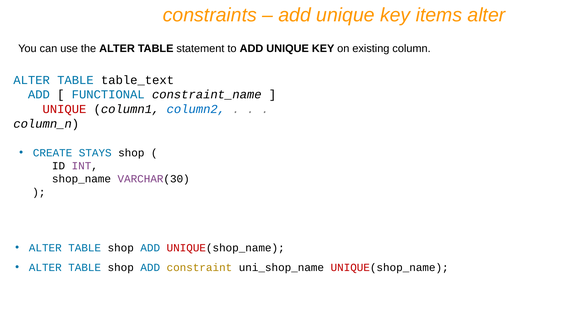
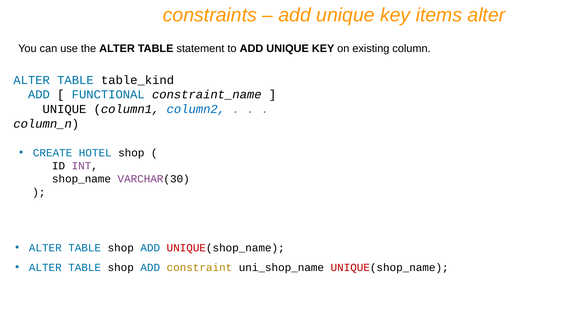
table_text: table_text -> table_kind
UNIQUE at (64, 109) colour: red -> black
STAYS: STAYS -> HOTEL
